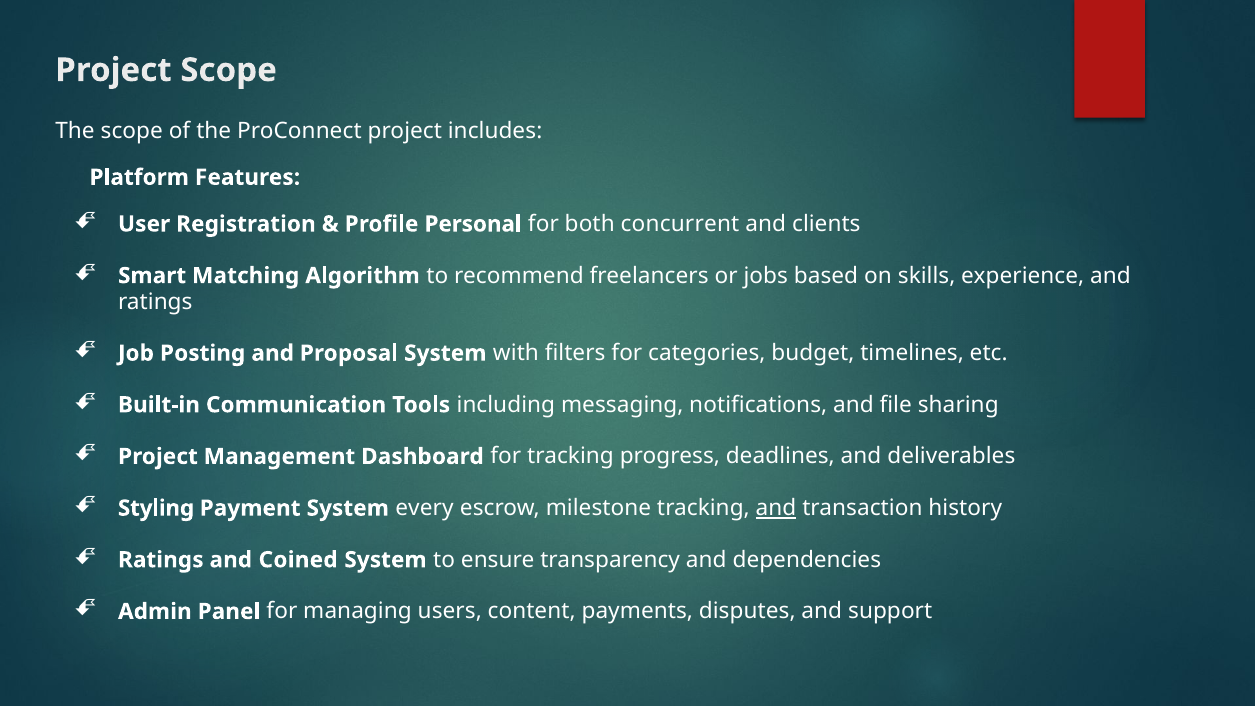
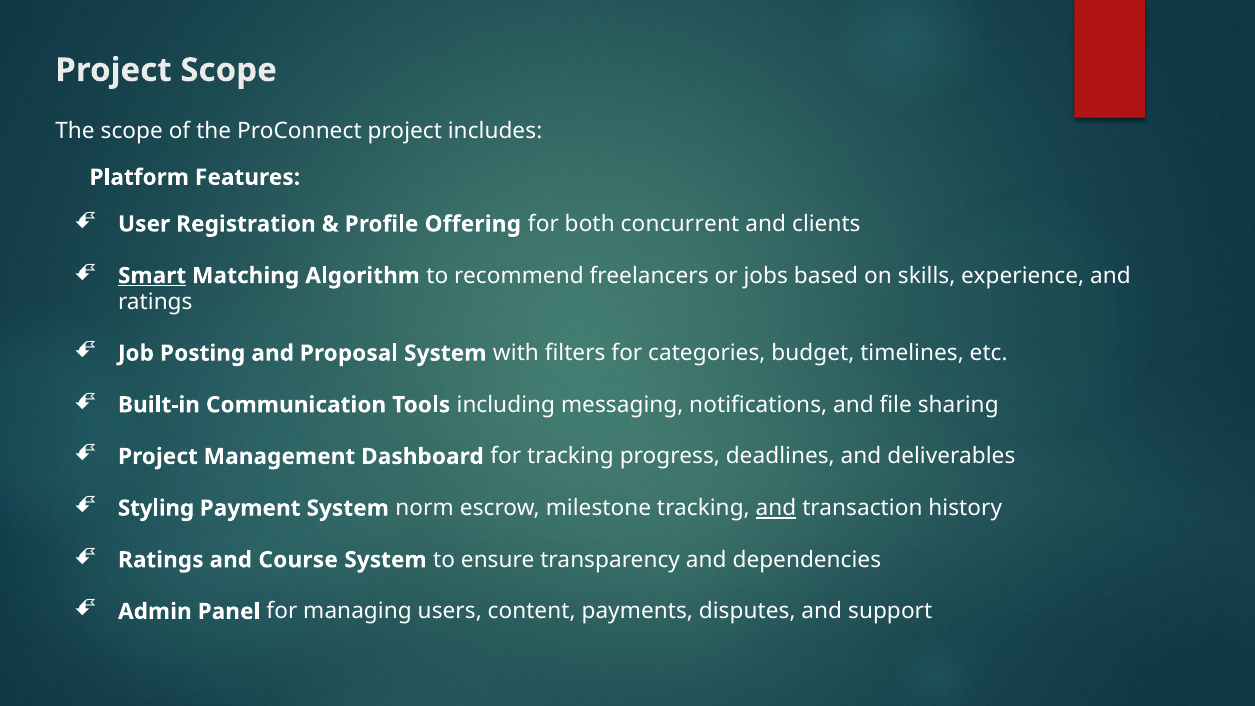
Personal: Personal -> Offering
Smart underline: none -> present
every: every -> norm
Coined: Coined -> Course
